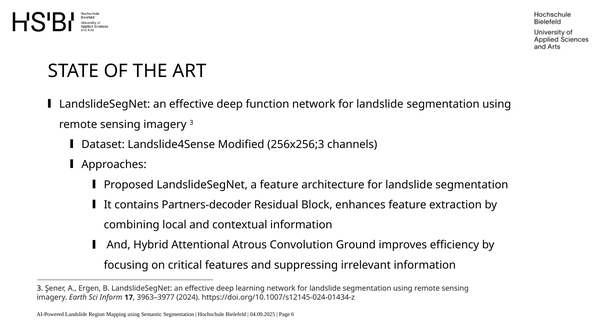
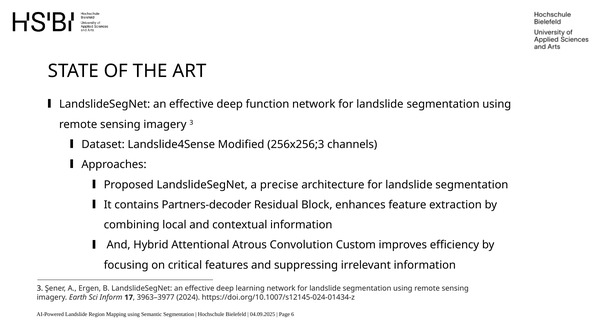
a feature: feature -> precise
Ground: Ground -> Custom
